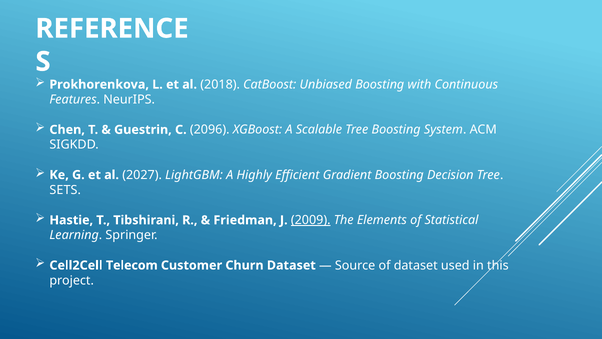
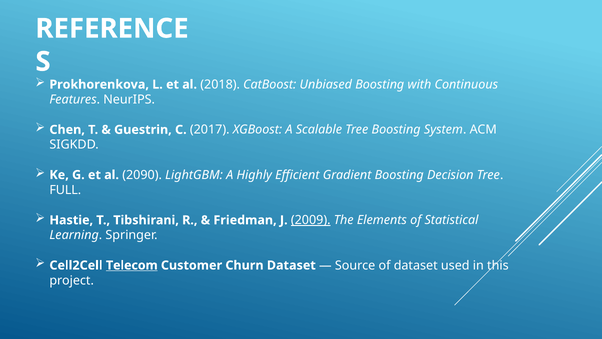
2096: 2096 -> 2017
2027: 2027 -> 2090
SETS: SETS -> FULL
Telecom underline: none -> present
